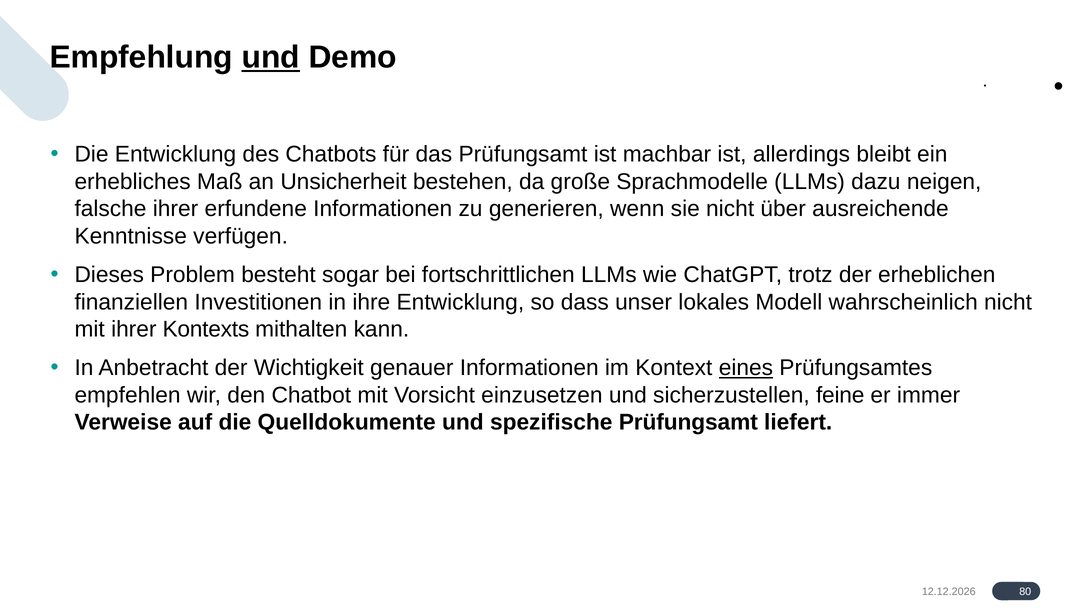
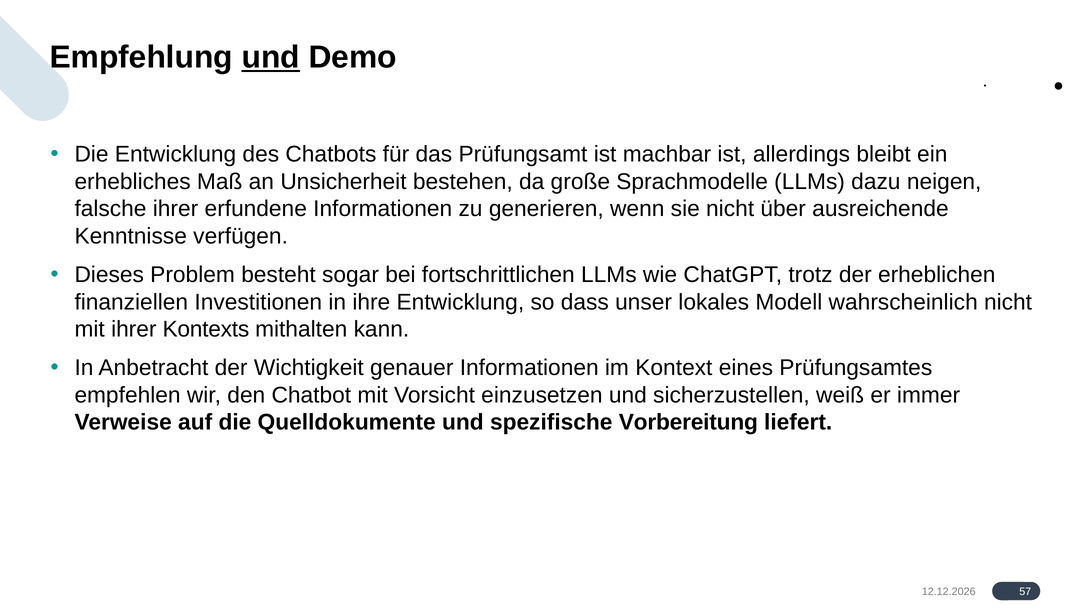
eines underline: present -> none
feine: feine -> weiß
spezifische Prüfungsamt: Prüfungsamt -> Vorbereitung
80: 80 -> 57
